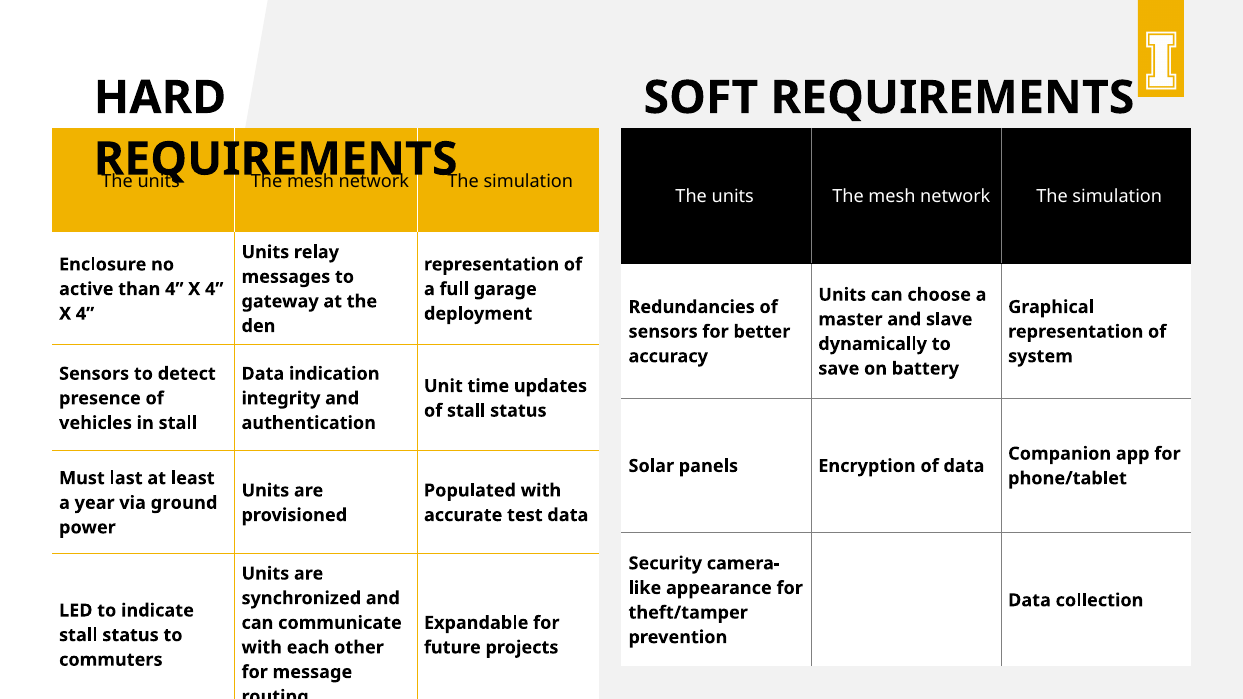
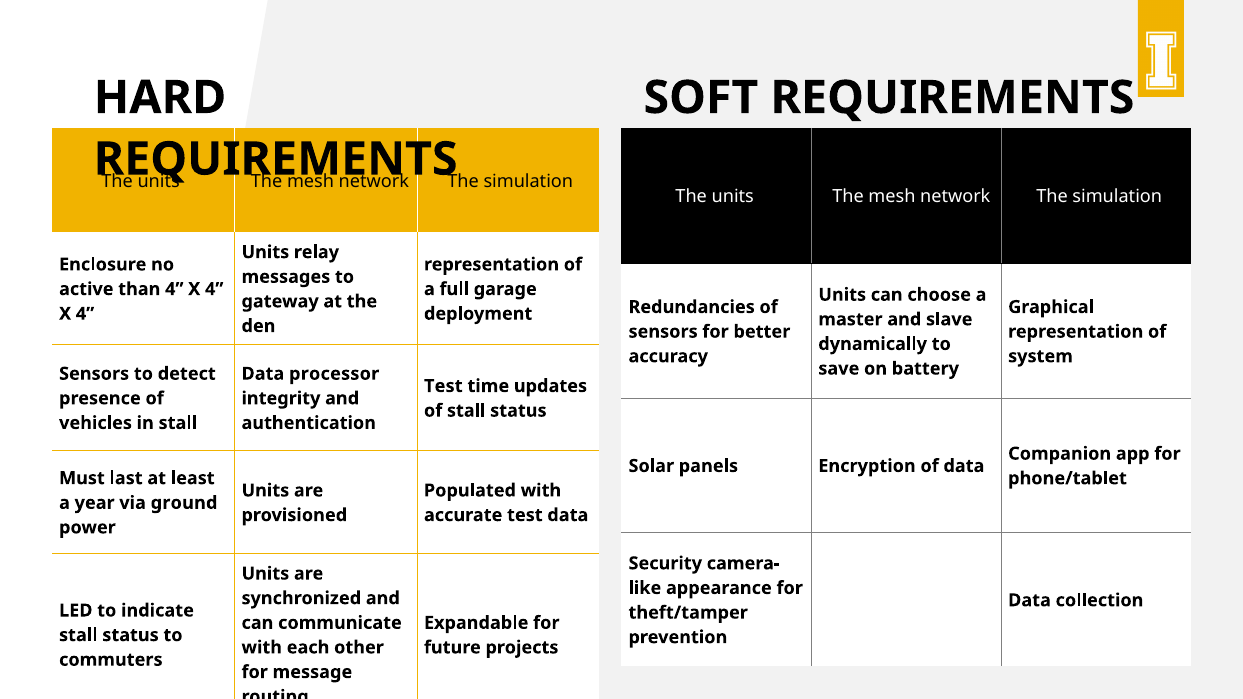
indication: indication -> processor
Unit at (443, 386): Unit -> Test
